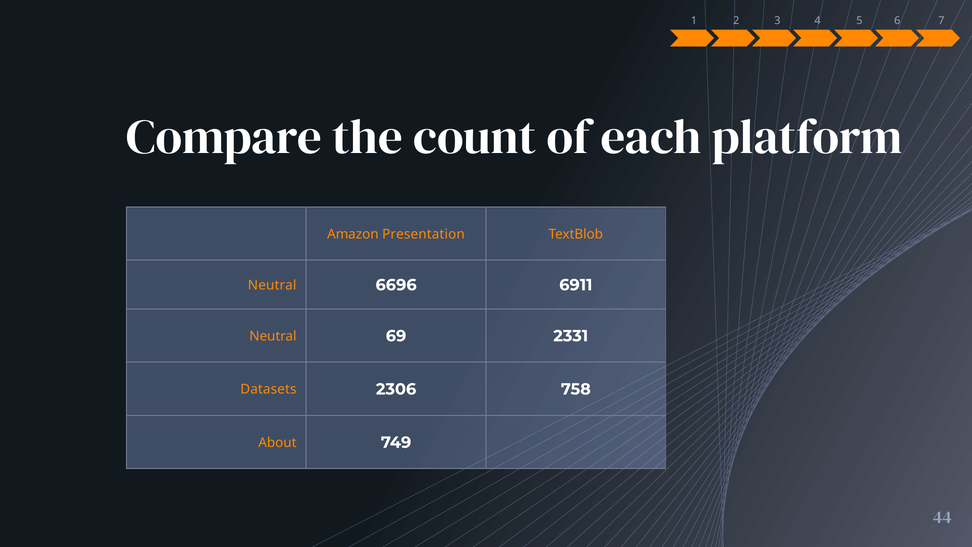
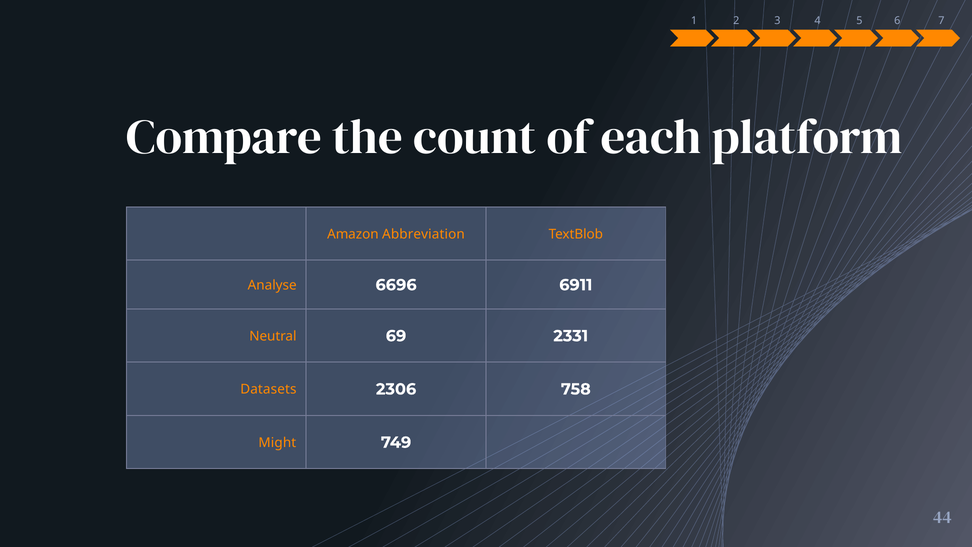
Presentation: Presentation -> Abbreviation
Neutral at (272, 285): Neutral -> Analyse
About: About -> Might
